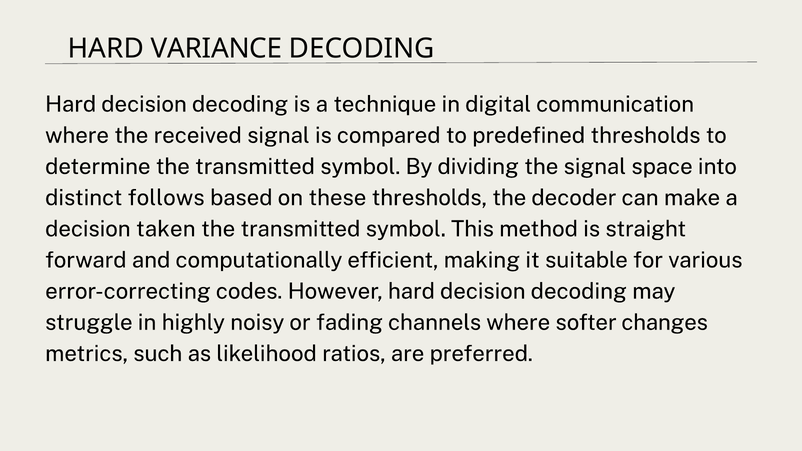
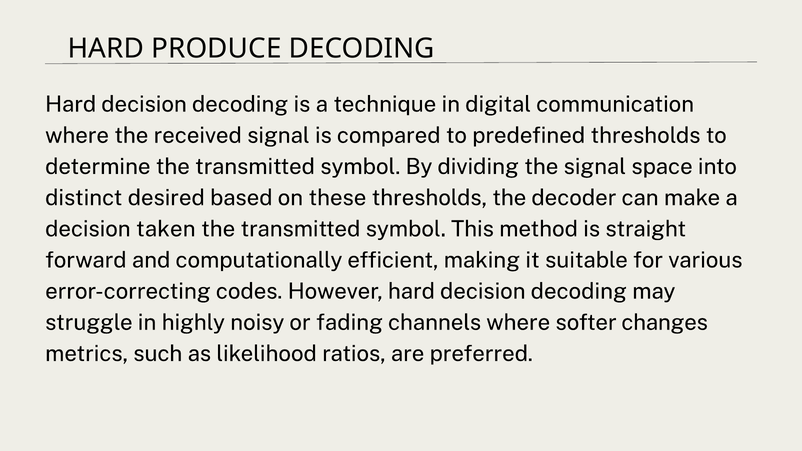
VARIANCE: VARIANCE -> PRODUCE
follows: follows -> desired
